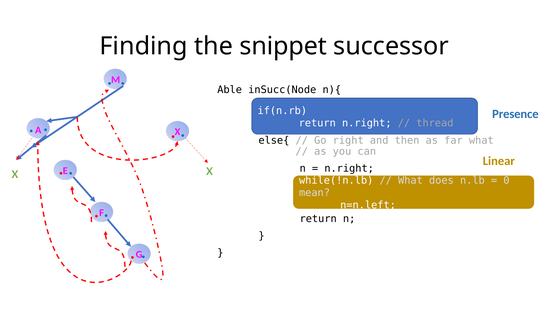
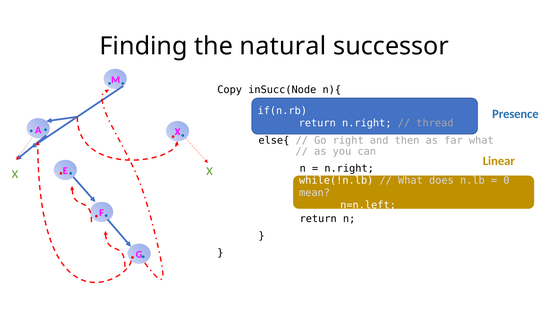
snippet: snippet -> natural
Able: Able -> Copy
